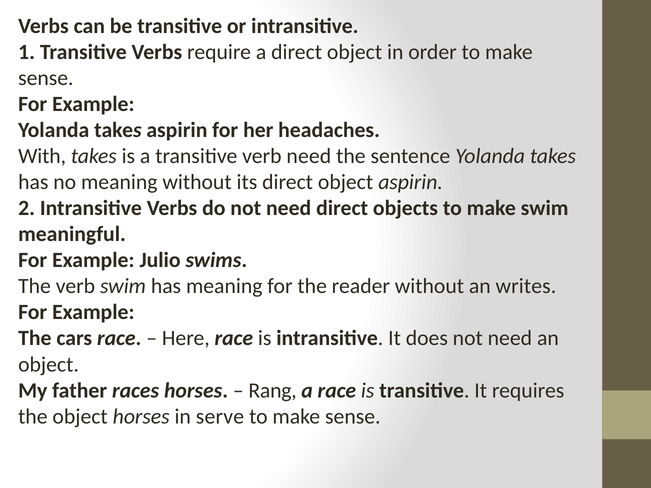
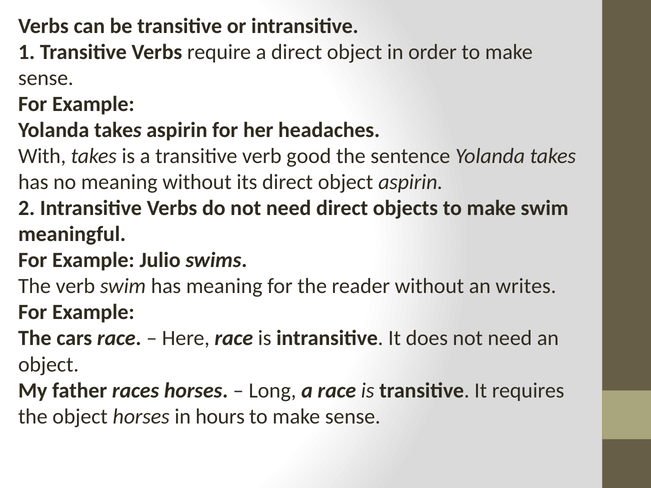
verb need: need -> good
Rang: Rang -> Long
serve: serve -> hours
